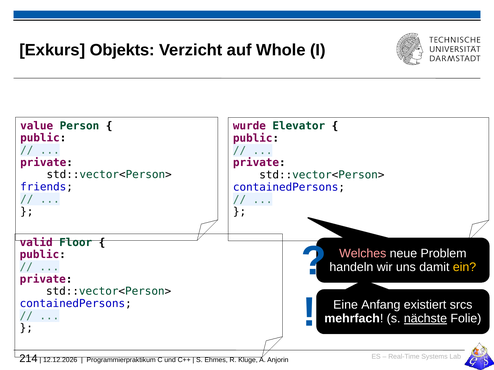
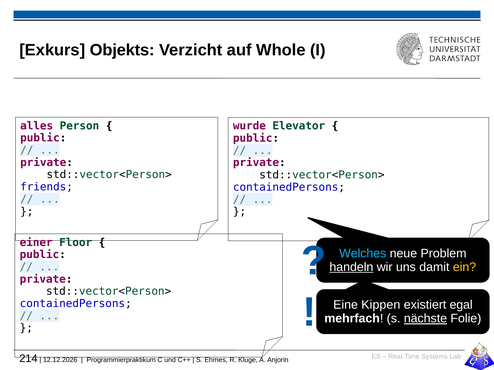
value: value -> alles
valid: valid -> einer
Welches colour: pink -> light blue
handeln underline: none -> present
Anfang: Anfang -> Kippen
srcs: srcs -> egal
